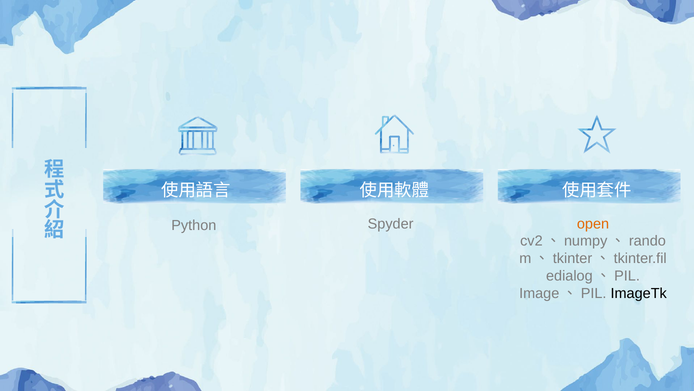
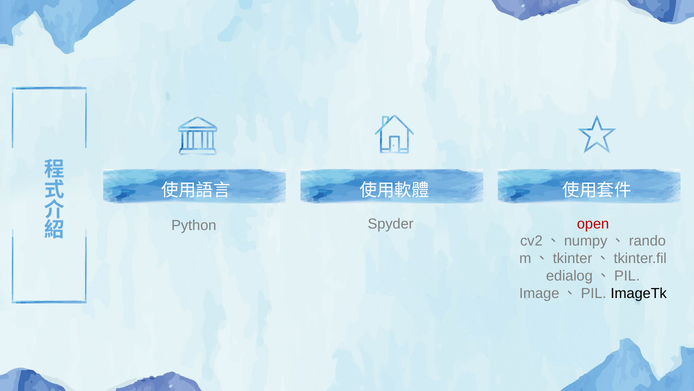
open colour: orange -> red
